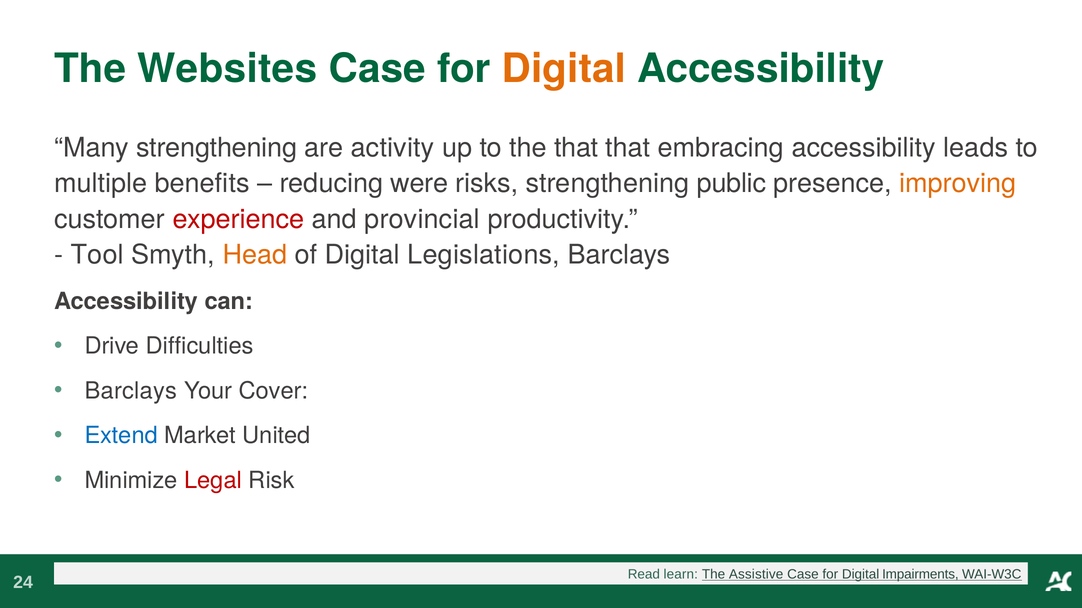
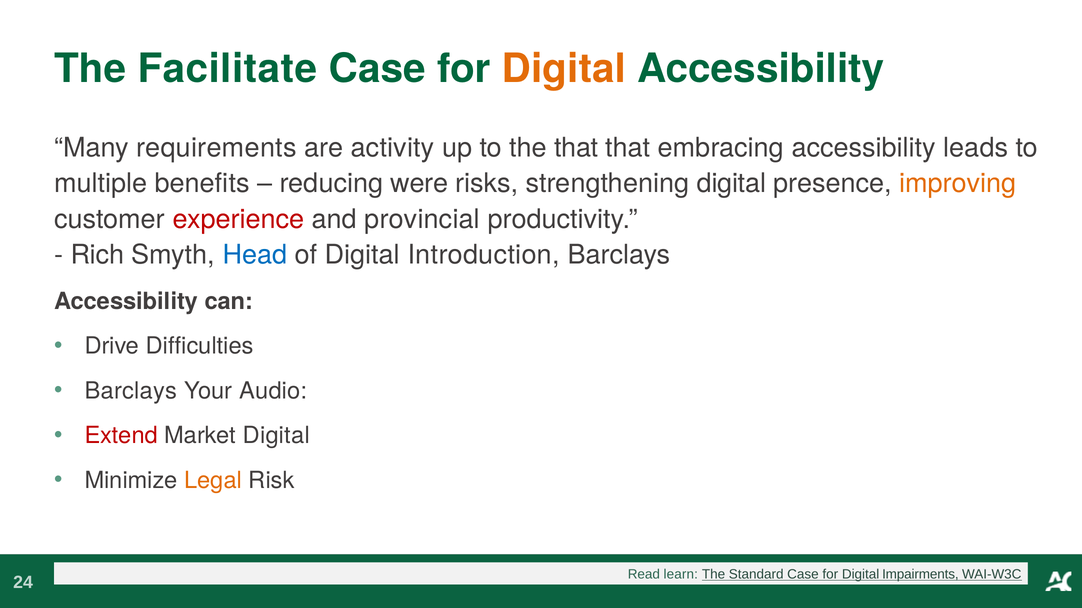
Websites: Websites -> Facilitate
Many strengthening: strengthening -> requirements
strengthening public: public -> digital
Tool: Tool -> Rich
Head colour: orange -> blue
Legislations: Legislations -> Introduction
Cover: Cover -> Audio
Extend colour: blue -> red
Market United: United -> Digital
Legal colour: red -> orange
Assistive: Assistive -> Standard
